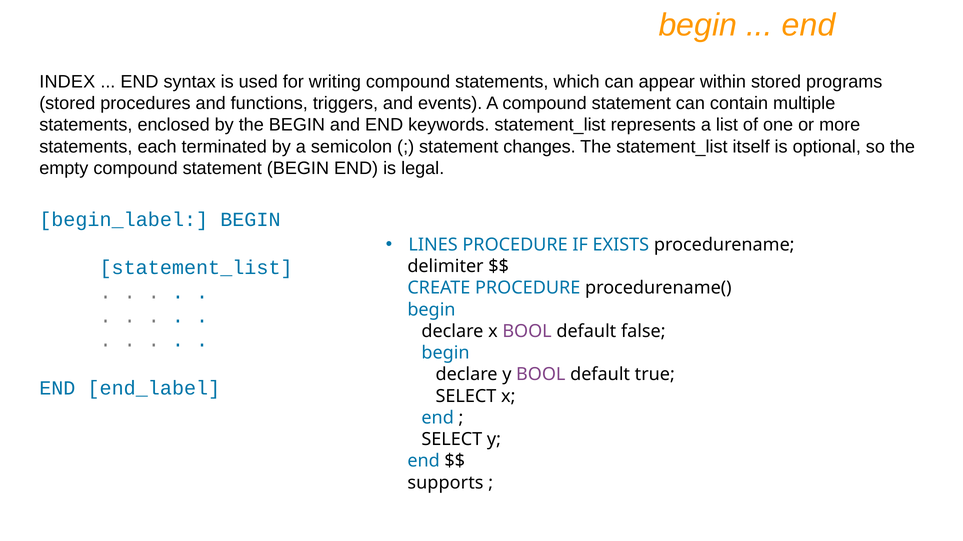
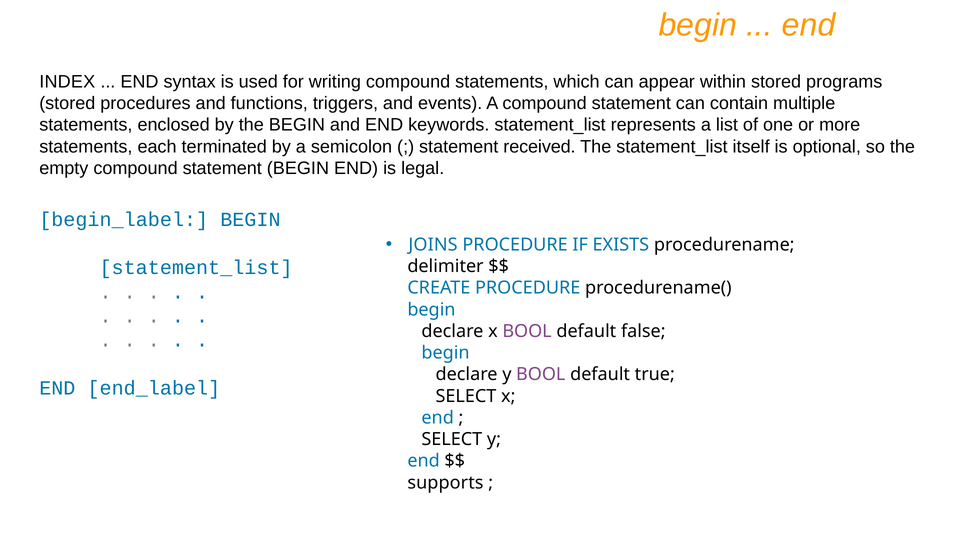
changes: changes -> received
LINES: LINES -> JOINS
